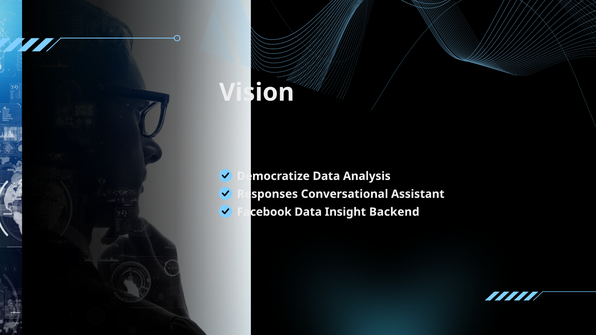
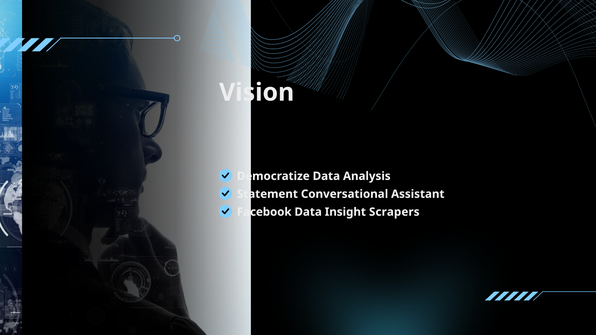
Responses: Responses -> Statement
Backend: Backend -> Scrapers
